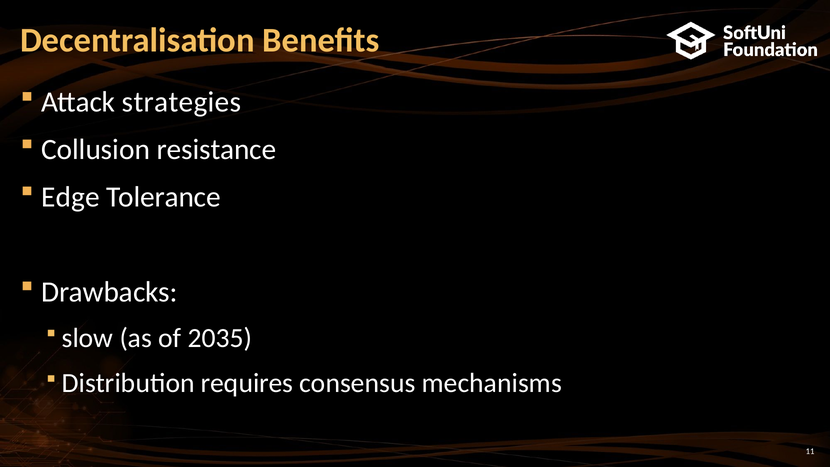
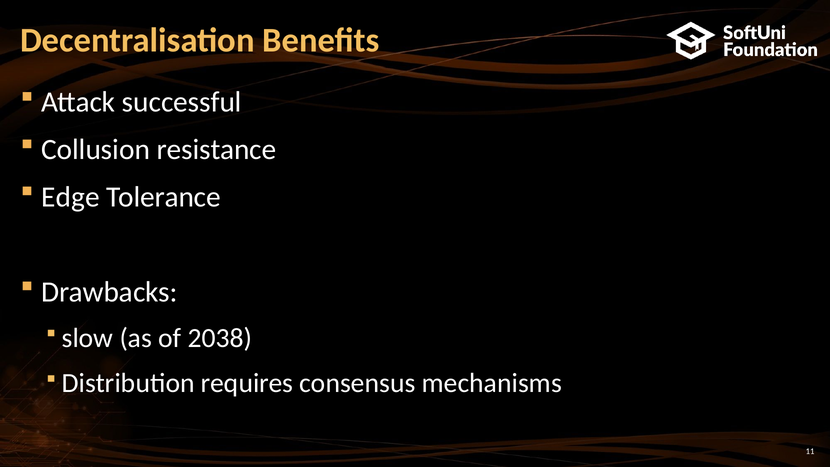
strategies: strategies -> successful
2035: 2035 -> 2038
